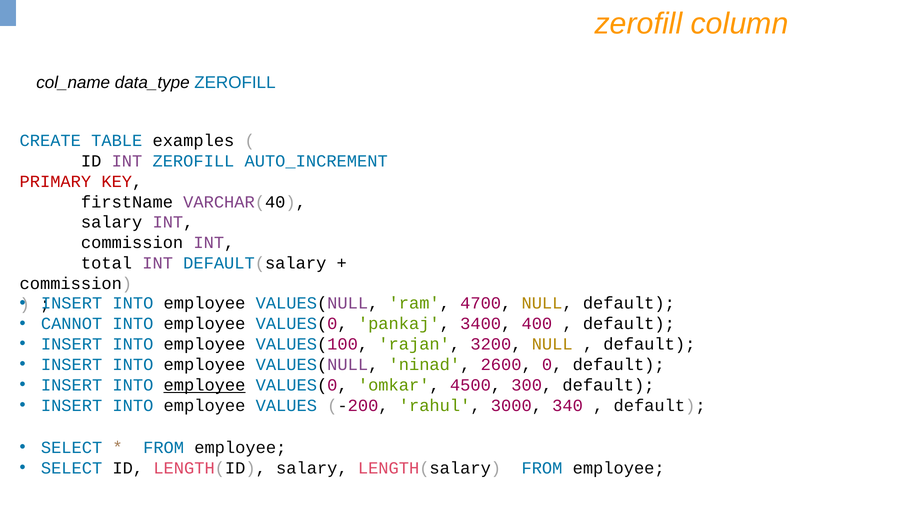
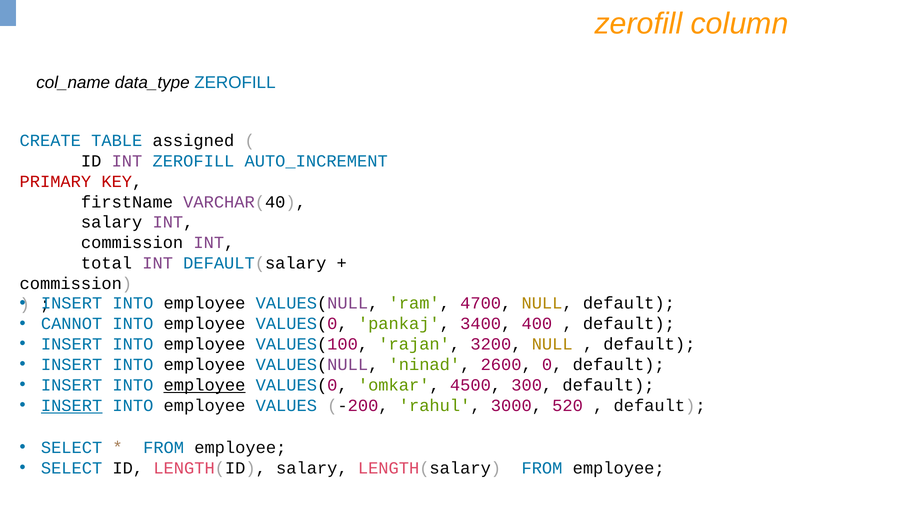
examples: examples -> assigned
INSERT at (72, 406) underline: none -> present
340: 340 -> 520
